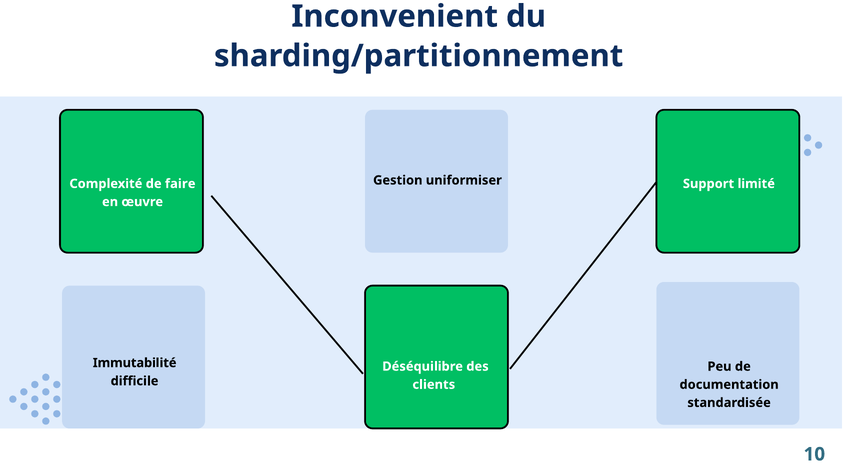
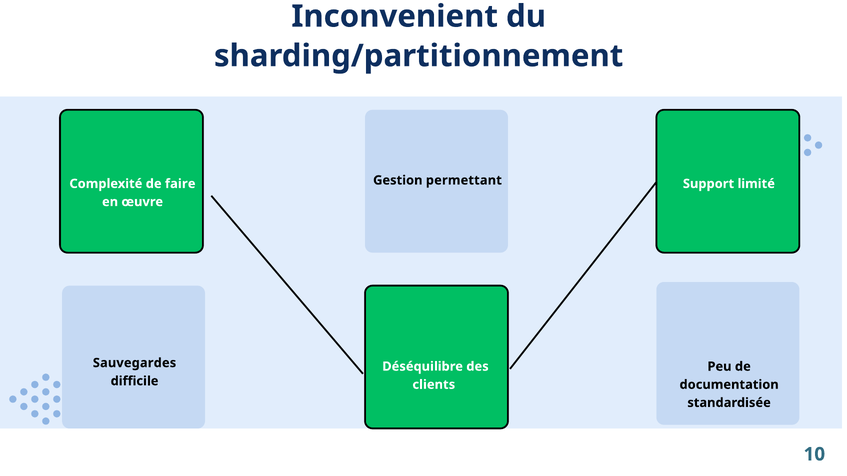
uniformiser: uniformiser -> permettant
Immutabilité: Immutabilité -> Sauvegardes
